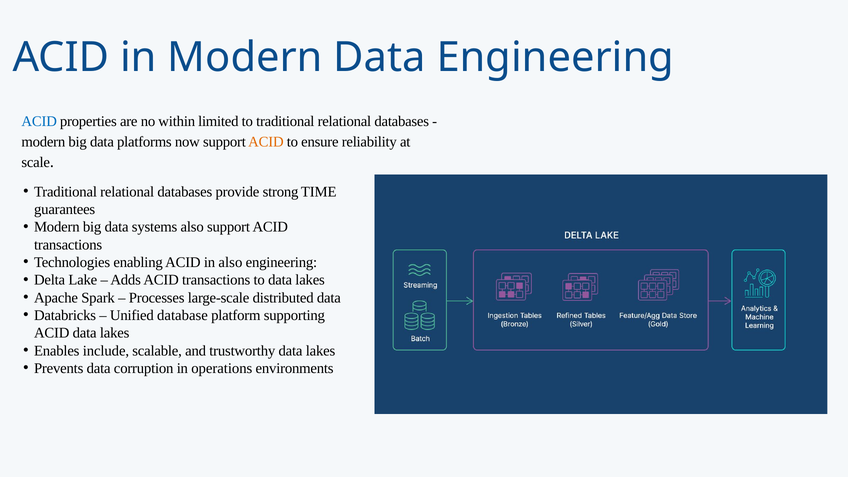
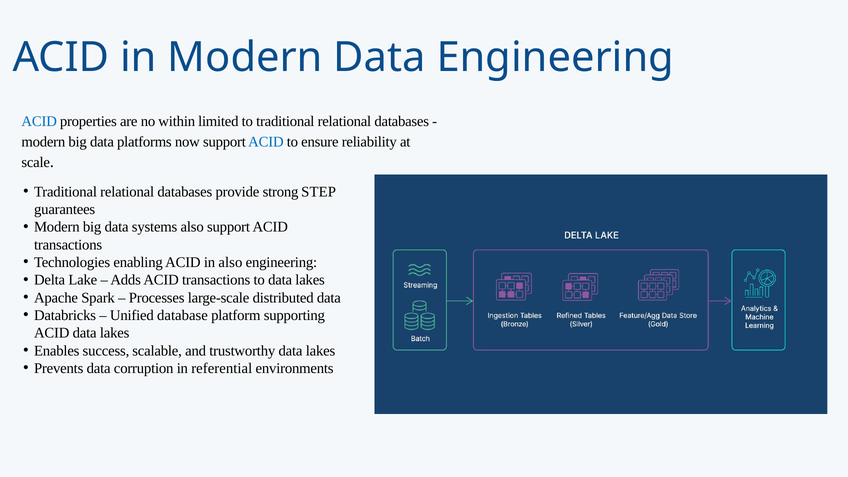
ACID at (266, 142) colour: orange -> blue
TIME: TIME -> STEP
include: include -> success
operations: operations -> referential
